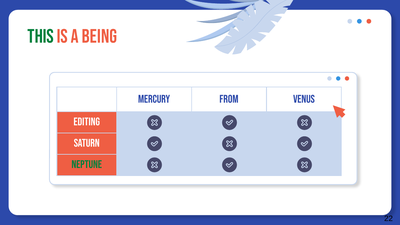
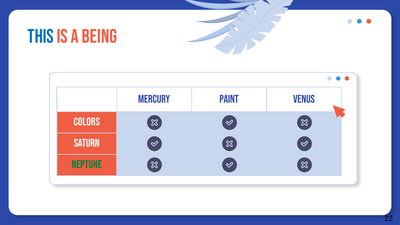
This colour: green -> blue
FROM: FROM -> PAINT
editing: editing -> colors
